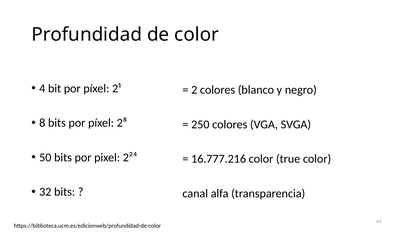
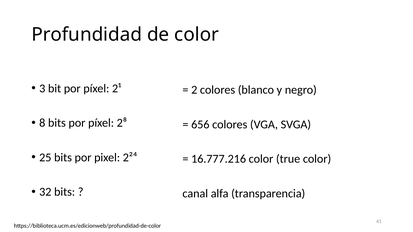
4: 4 -> 3
250: 250 -> 656
50: 50 -> 25
